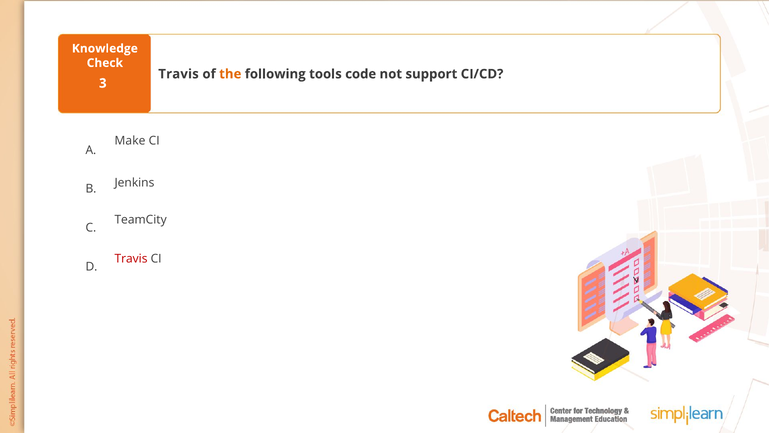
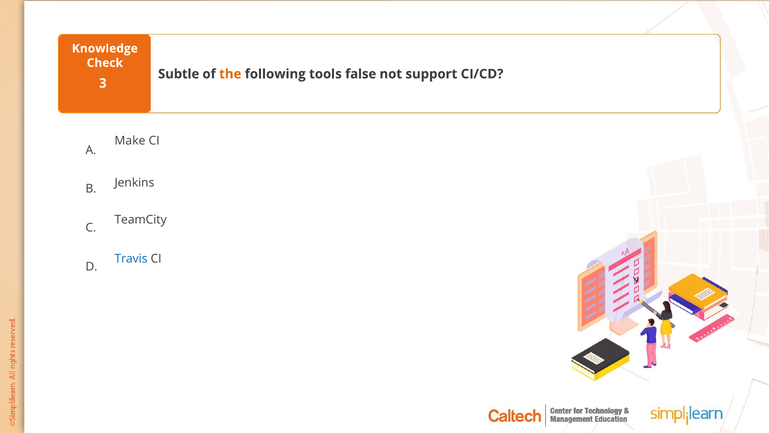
Travis at (179, 74): Travis -> Subtle
code: code -> false
Travis at (131, 259) colour: red -> blue
